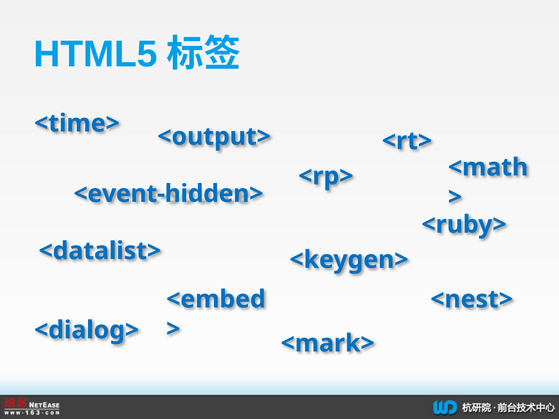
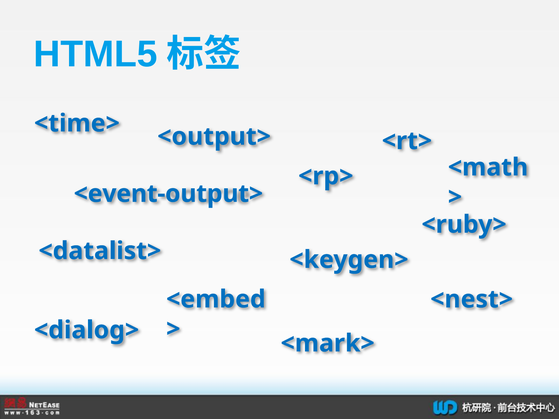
<event-hidden>: <event-hidden> -> <event-output>
